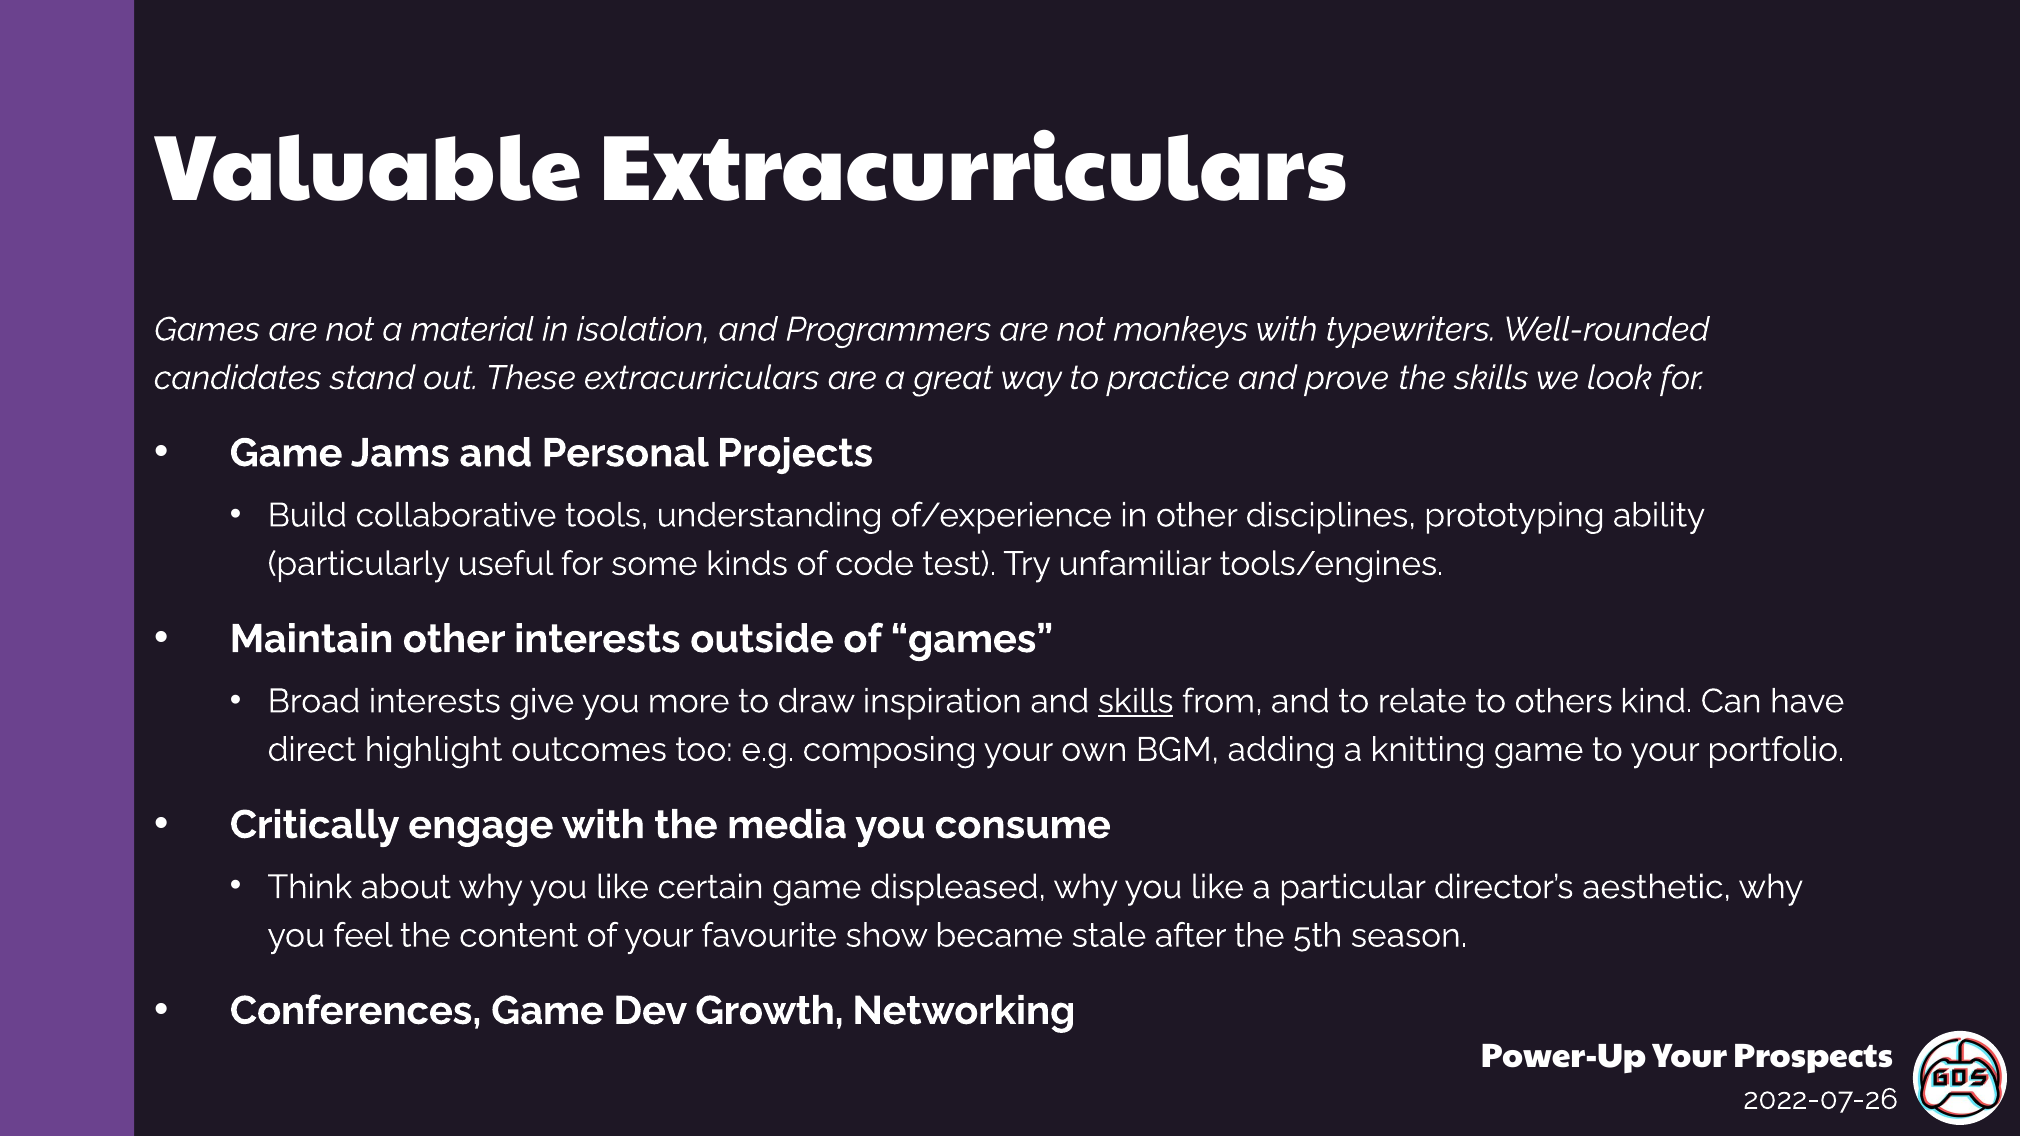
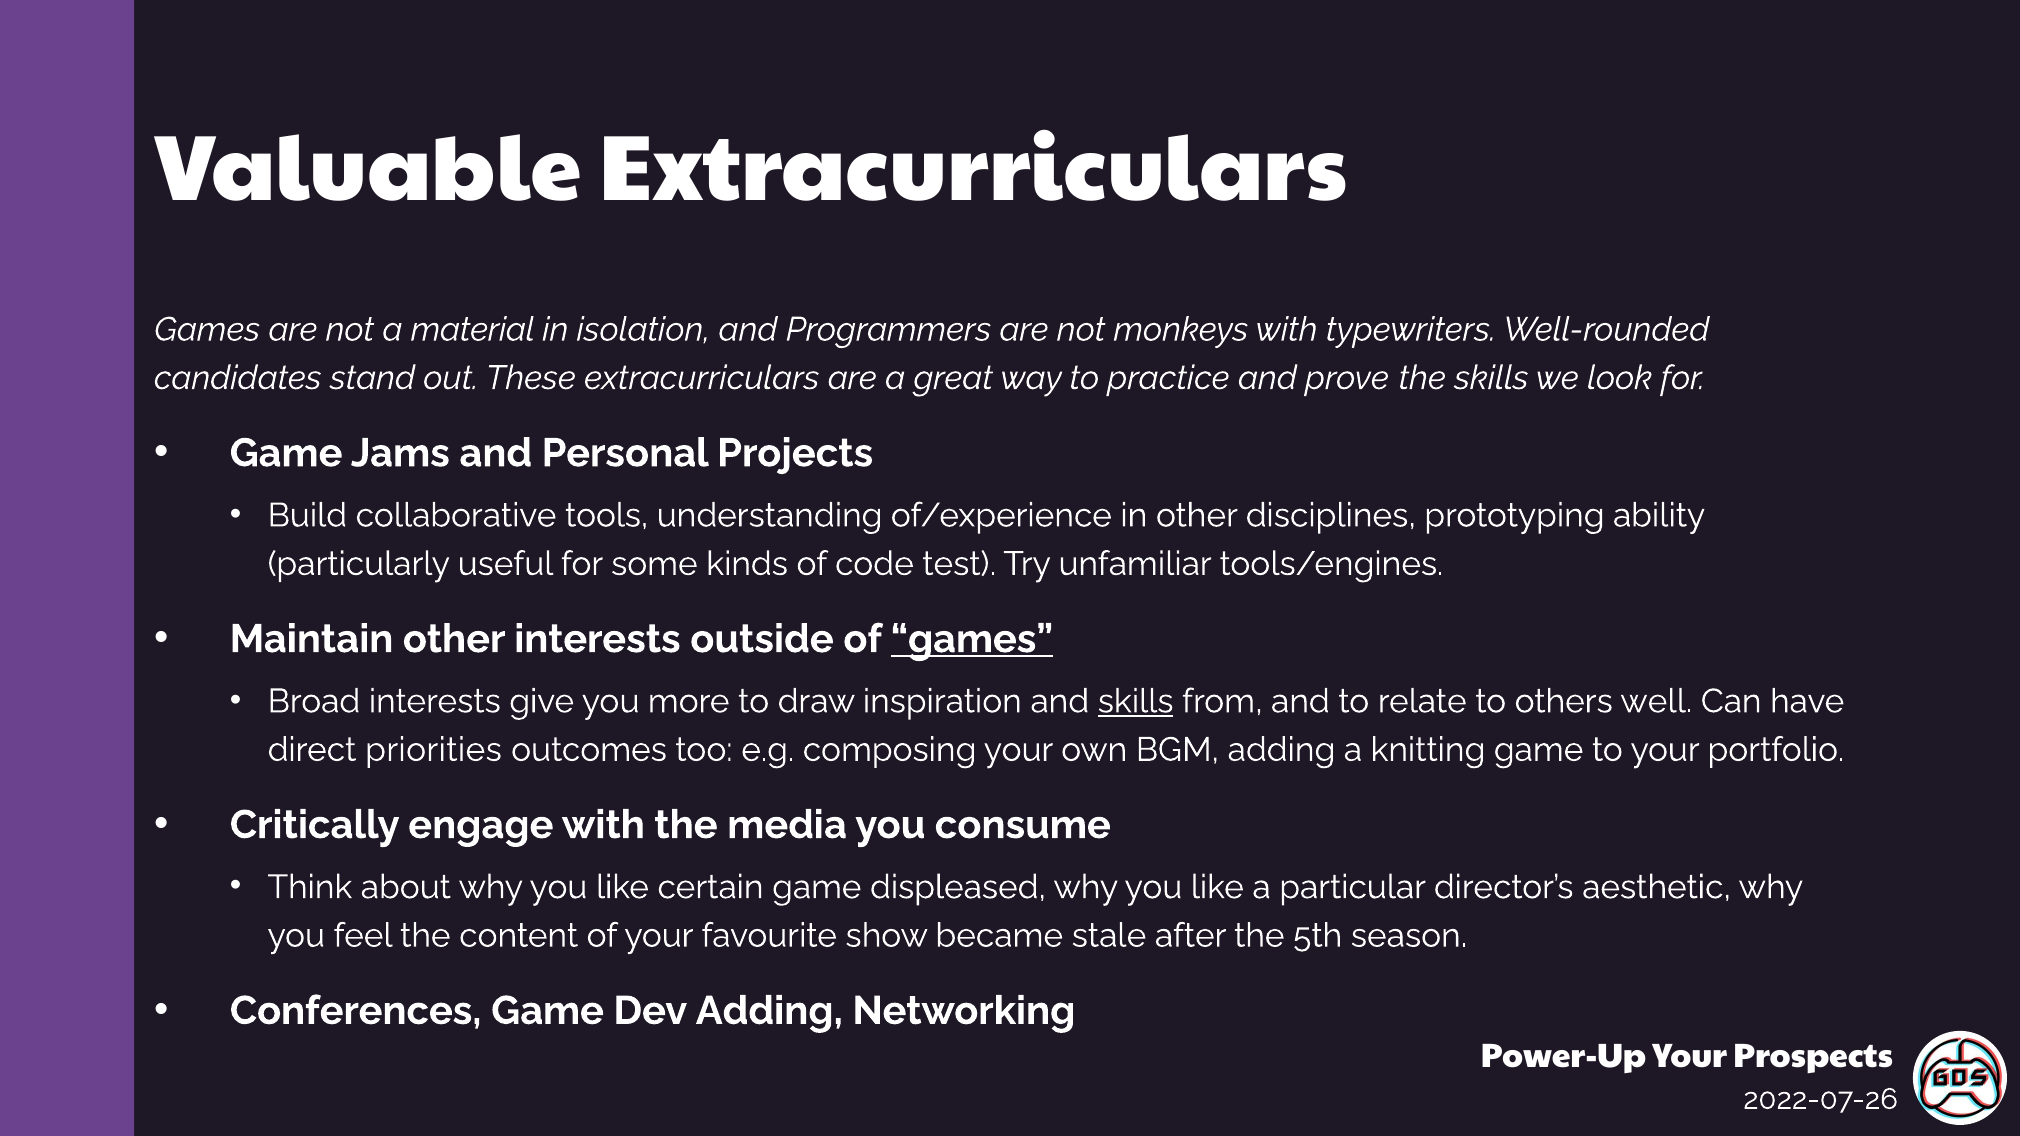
games at (972, 639) underline: none -> present
kind: kind -> well
highlight: highlight -> priorities
Dev Growth: Growth -> Adding
